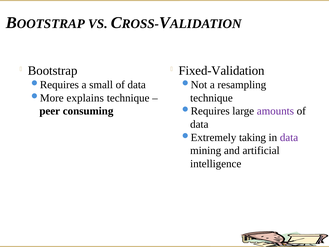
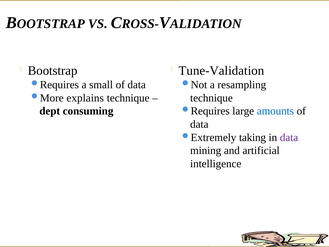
Fixed-Validation: Fixed-Validation -> Tune-Validation
peer: peer -> dept
amounts colour: purple -> blue
